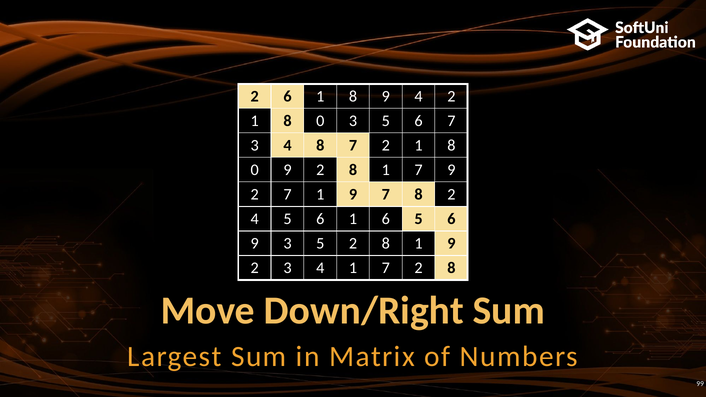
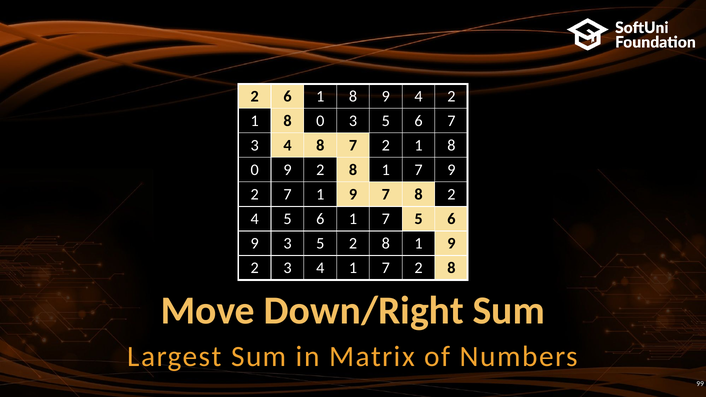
6 1 6: 6 -> 7
